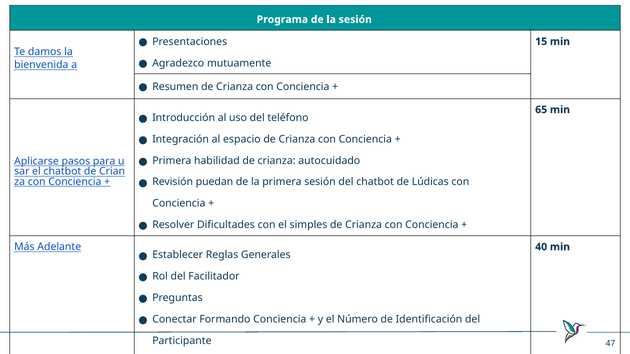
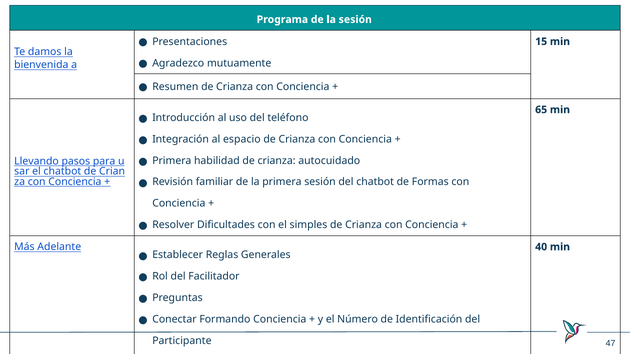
Aplicarse: Aplicarse -> Llevando
puedan: puedan -> familiar
Lúdicas: Lúdicas -> Formas
